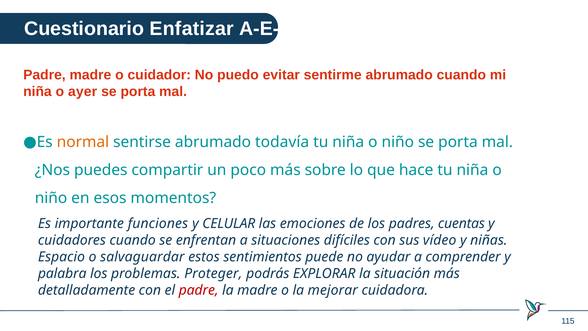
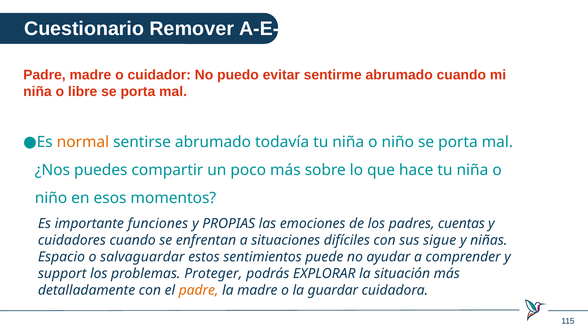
Enfatizar: Enfatizar -> Remover
ayer: ayer -> libre
CELULAR: CELULAR -> PROPIAS
vídeo: vídeo -> sigue
palabra: palabra -> support
padre at (199, 290) colour: red -> orange
mejorar: mejorar -> guardar
